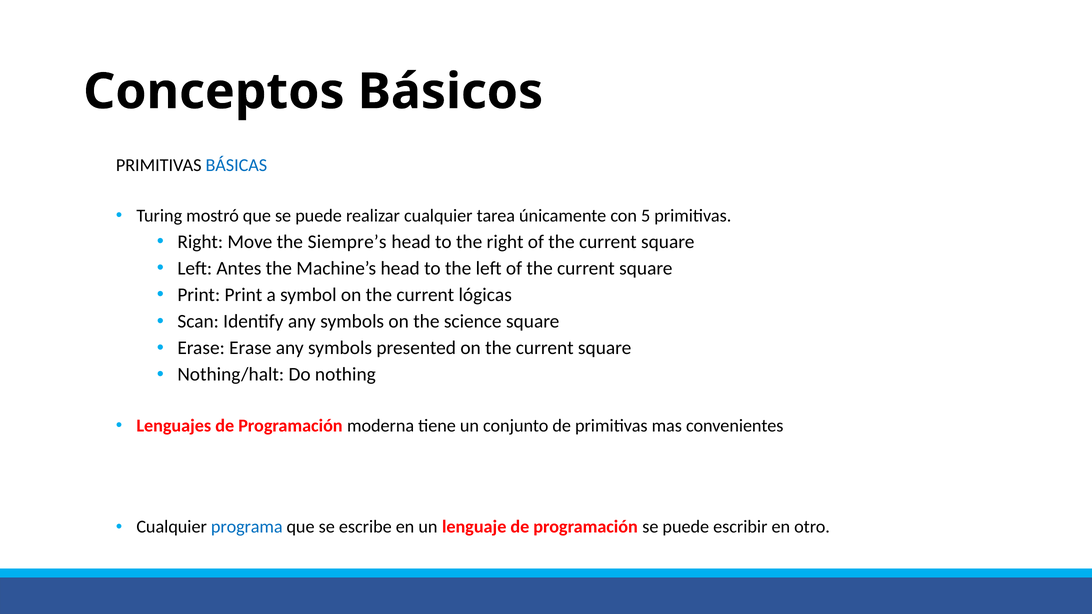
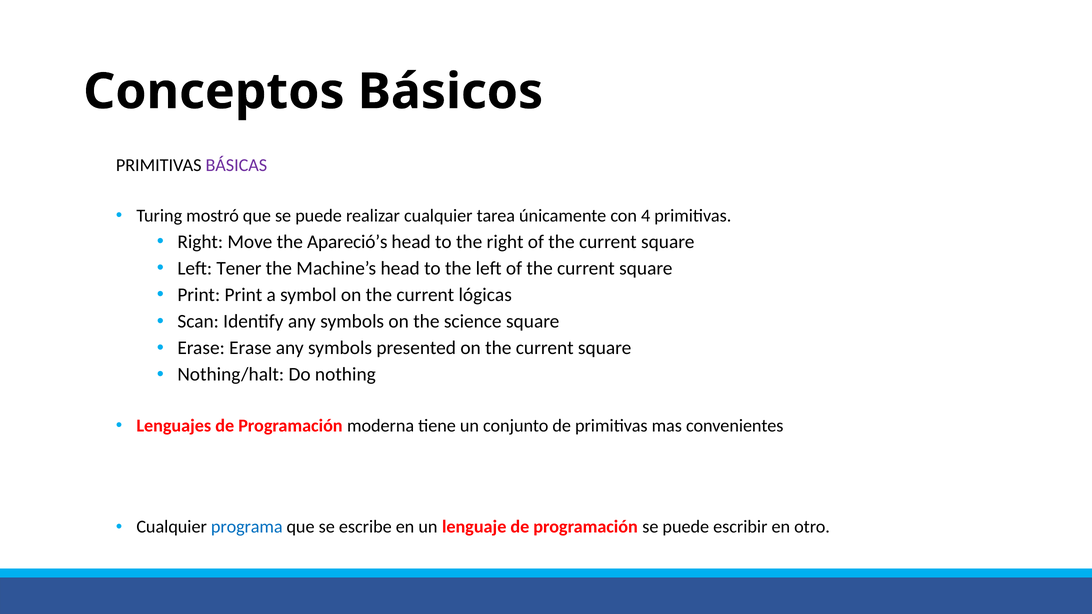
BÁSICAS colour: blue -> purple
5: 5 -> 4
Siempre’s: Siempre’s -> Apareció’s
Antes: Antes -> Tener
